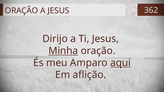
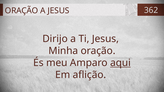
Minha underline: present -> none
